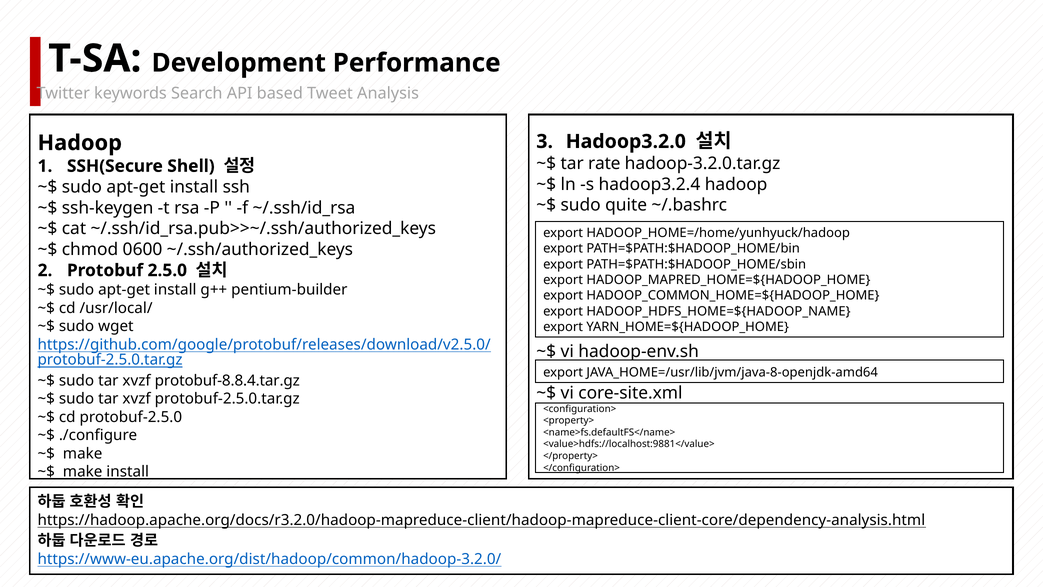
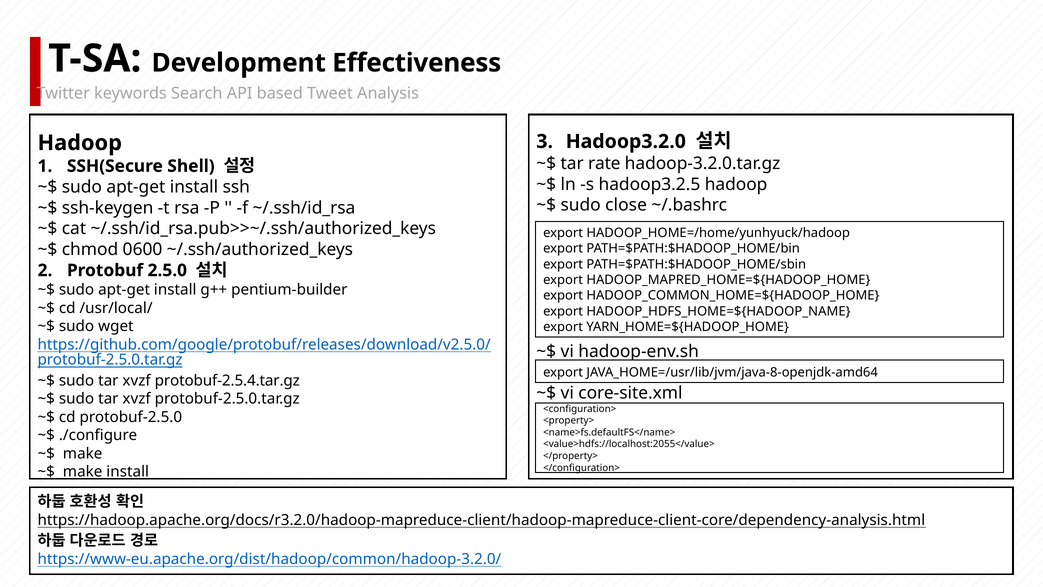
Performance: Performance -> Effectiveness
hadoop3.2.4: hadoop3.2.4 -> hadoop3.2.5
quite: quite -> close
protobuf-8.8.4.tar.gz: protobuf-8.8.4.tar.gz -> protobuf-2.5.4.tar.gz
<value>hdfs://localhost:9881</value>: <value>hdfs://localhost:9881</value> -> <value>hdfs://localhost:2055</value>
